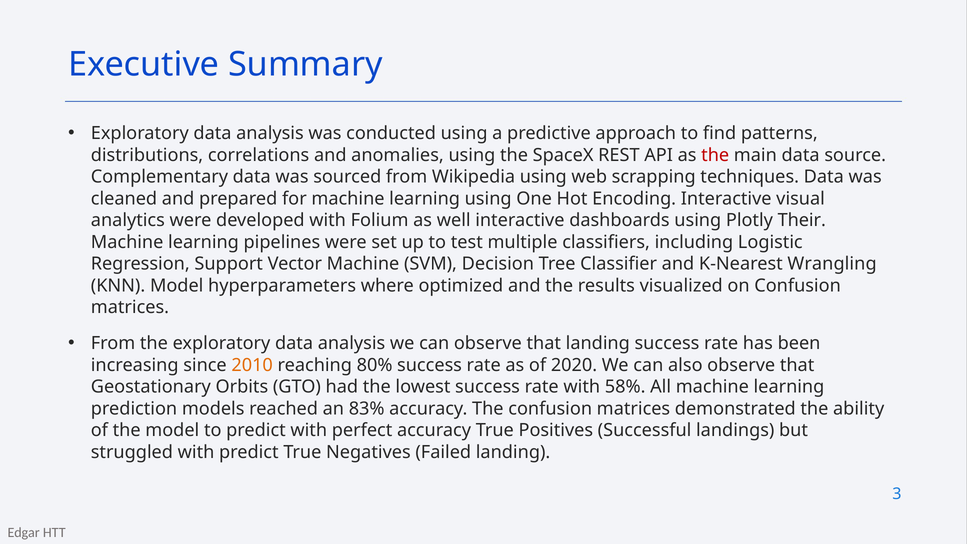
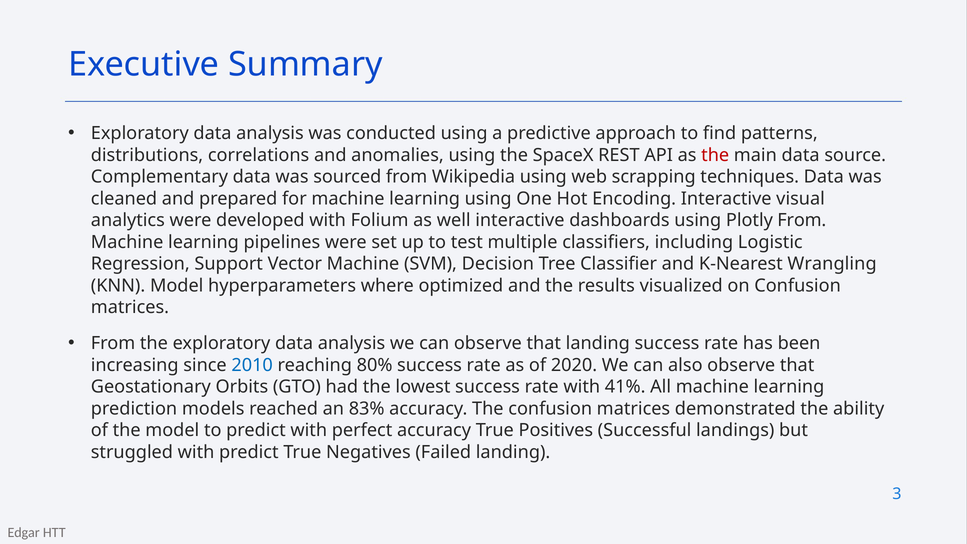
Plotly Their: Their -> From
2010 colour: orange -> blue
58%: 58% -> 41%
